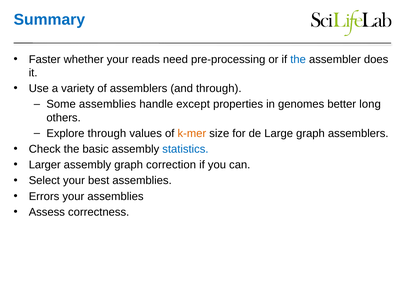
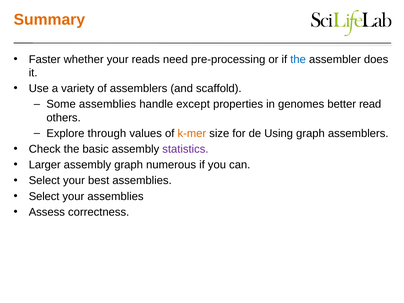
Summary colour: blue -> orange
and through: through -> scaffold
long: long -> read
Large: Large -> Using
statistics colour: blue -> purple
correction: correction -> numerous
Errors at (44, 196): Errors -> Select
